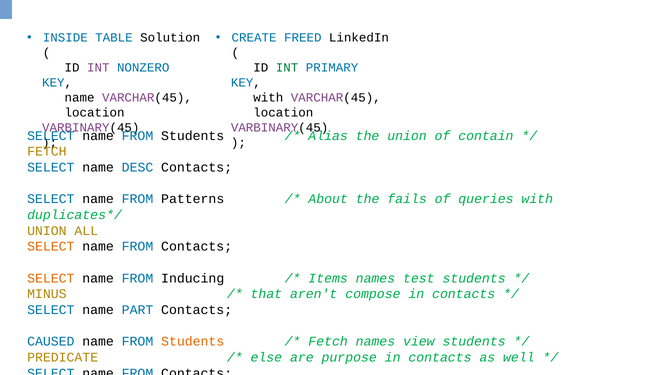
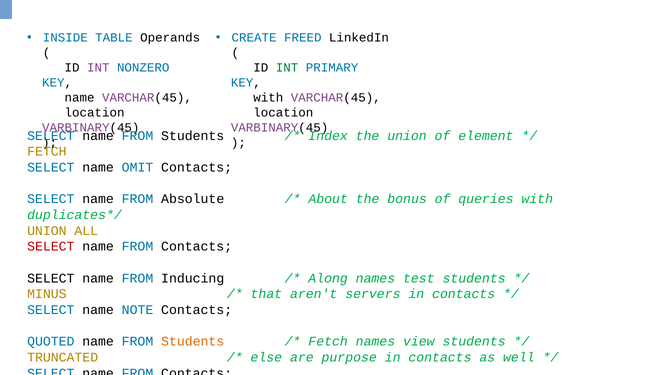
Solution: Solution -> Operands
Alias: Alias -> Index
contain: contain -> element
DESC: DESC -> OMIT
Patterns: Patterns -> Absolute
fails: fails -> bonus
SELECT at (51, 246) colour: orange -> red
SELECT at (51, 278) colour: orange -> black
Items: Items -> Along
compose: compose -> servers
PART: PART -> NOTE
CAUSED: CAUSED -> QUOTED
PREDICATE: PREDICATE -> TRUNCATED
